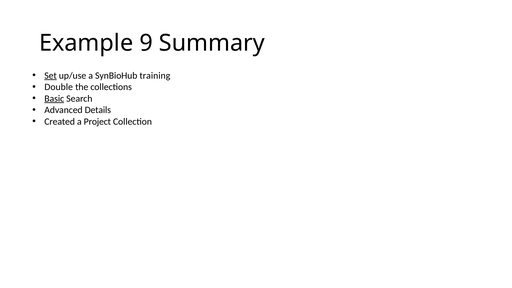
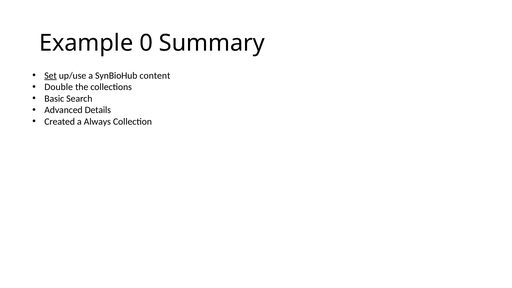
9: 9 -> 0
training: training -> content
Basic underline: present -> none
Project: Project -> Always
